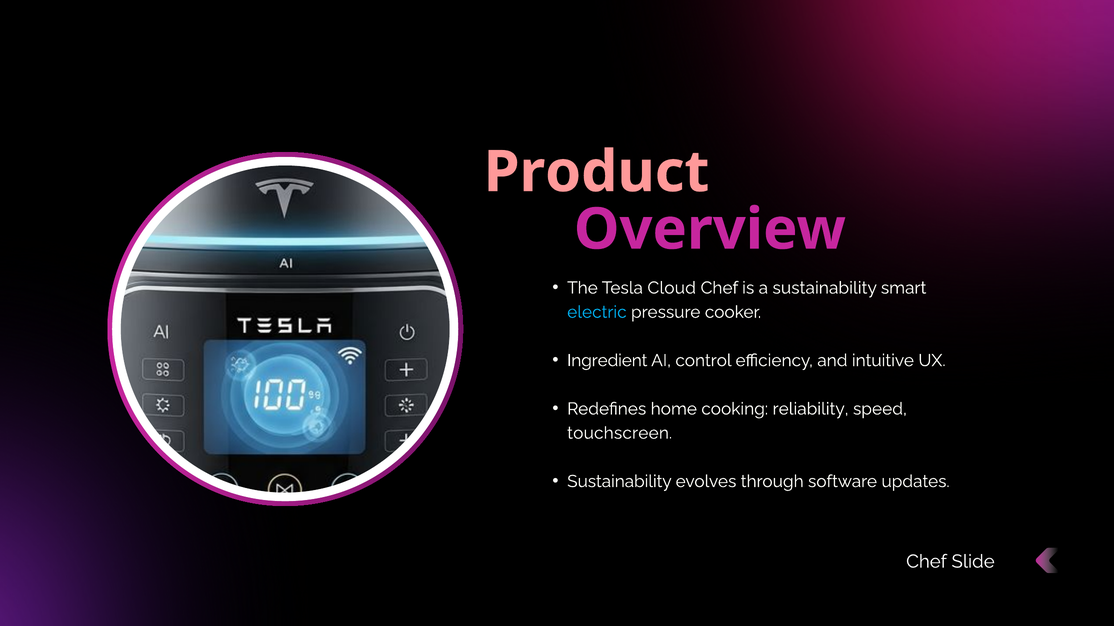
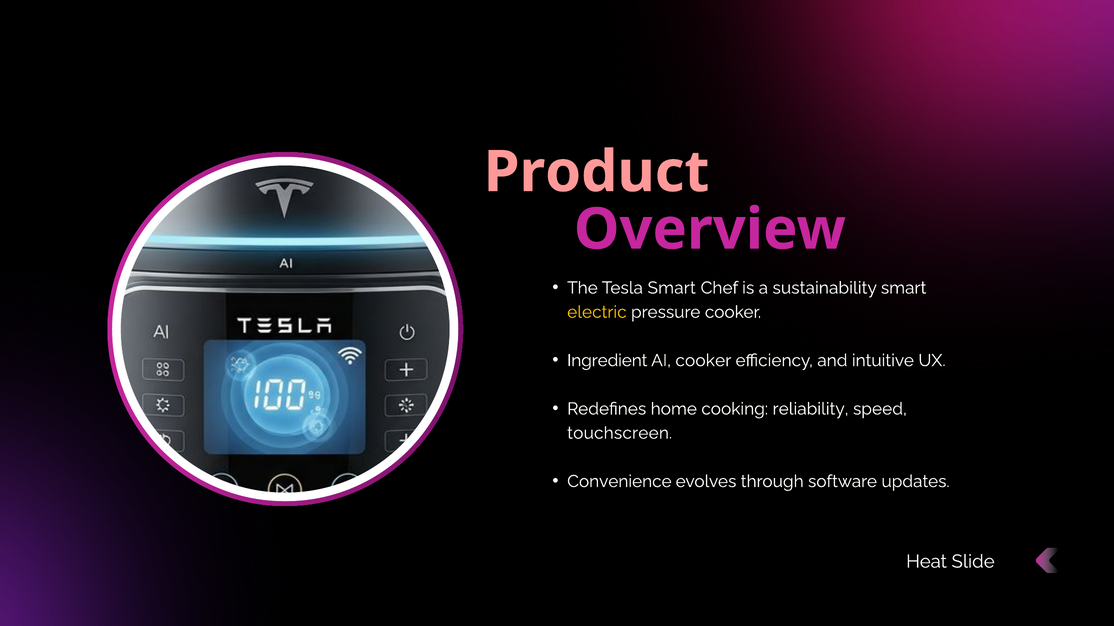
Tesla Cloud: Cloud -> Smart
electric colour: light blue -> yellow
AI control: control -> cooker
Sustainability at (619, 482): Sustainability -> Convenience
Chef at (926, 562): Chef -> Heat
